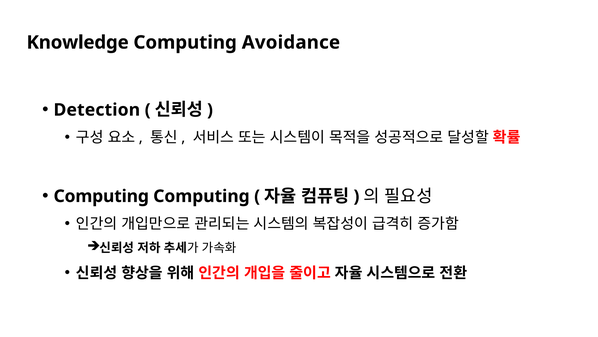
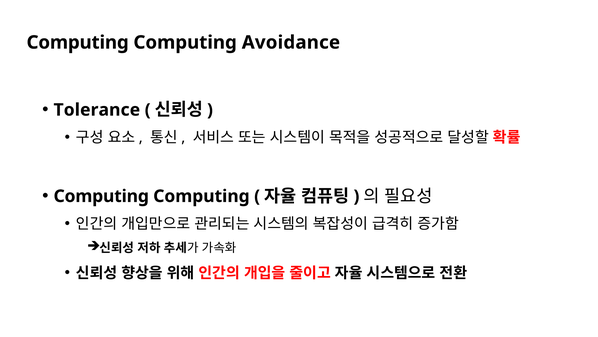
Knowledge at (78, 42): Knowledge -> Computing
Detection: Detection -> Tolerance
